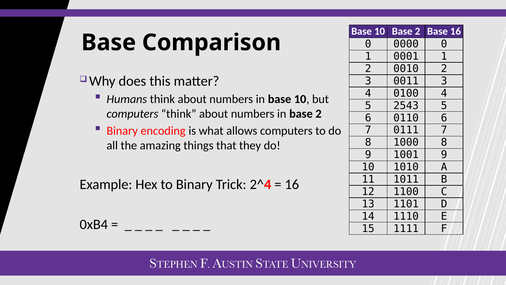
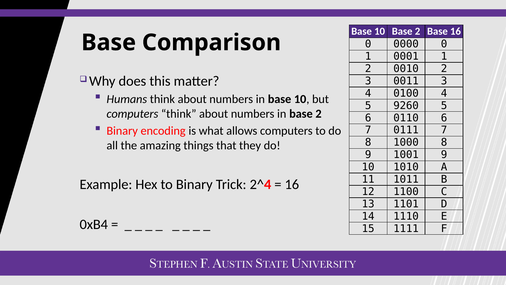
2543: 2543 -> 9260
